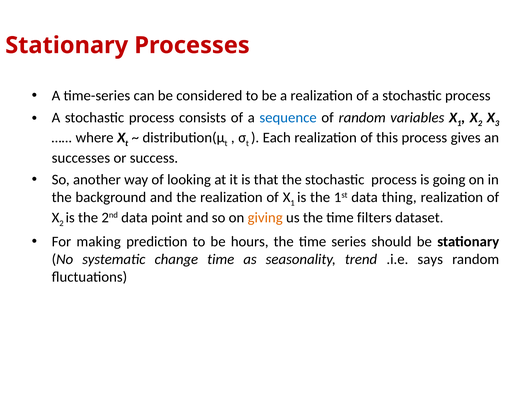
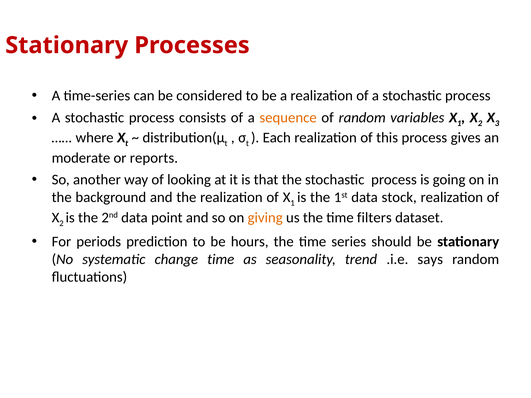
sequence colour: blue -> orange
successes: successes -> moderate
success: success -> reports
thing: thing -> stock
making: making -> periods
